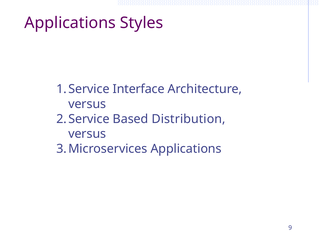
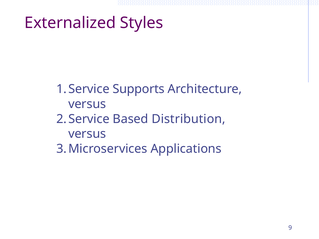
Applications at (70, 23): Applications -> Externalized
Interface: Interface -> Supports
